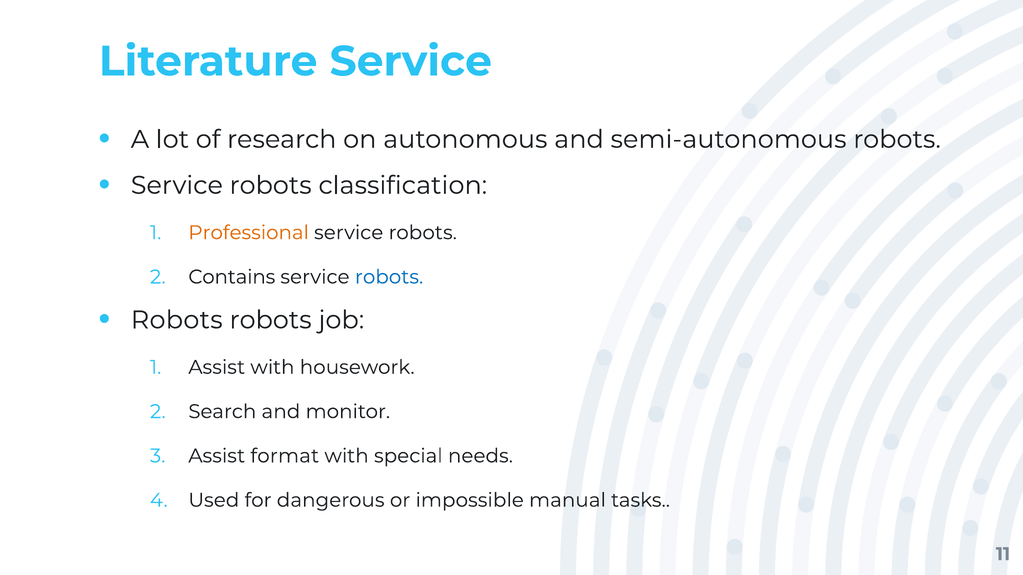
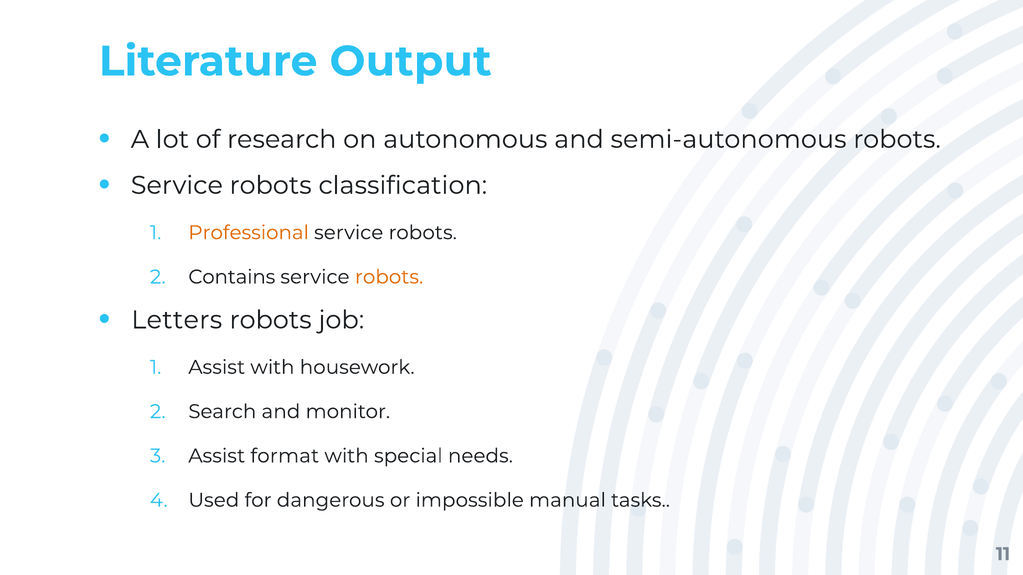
Literature Service: Service -> Output
robots at (389, 277) colour: blue -> orange
Robots at (177, 320): Robots -> Letters
